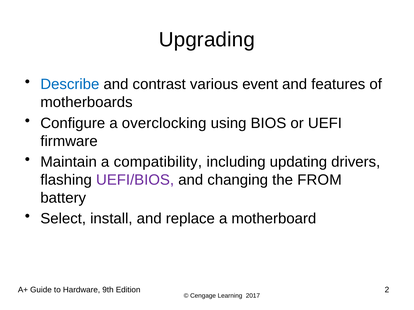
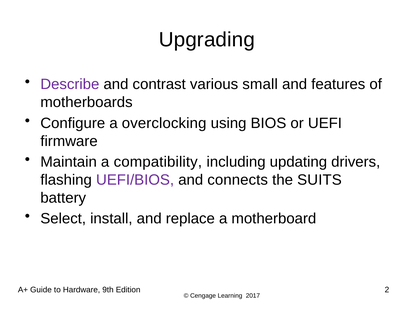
Describe colour: blue -> purple
event: event -> small
changing: changing -> connects
FROM: FROM -> SUITS
